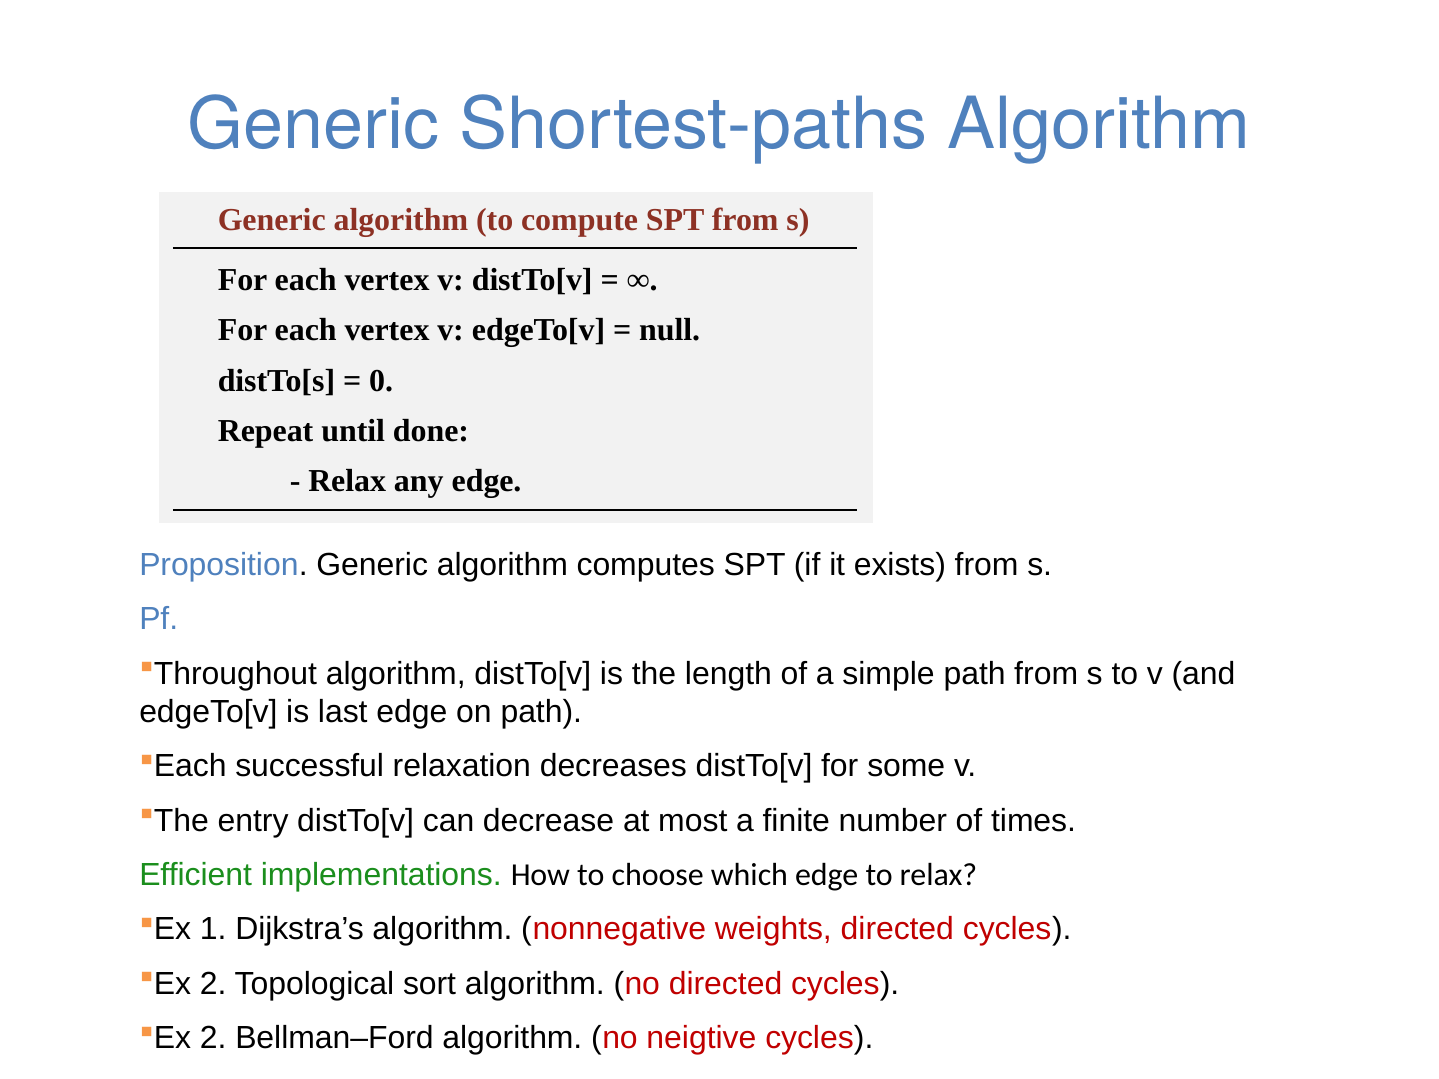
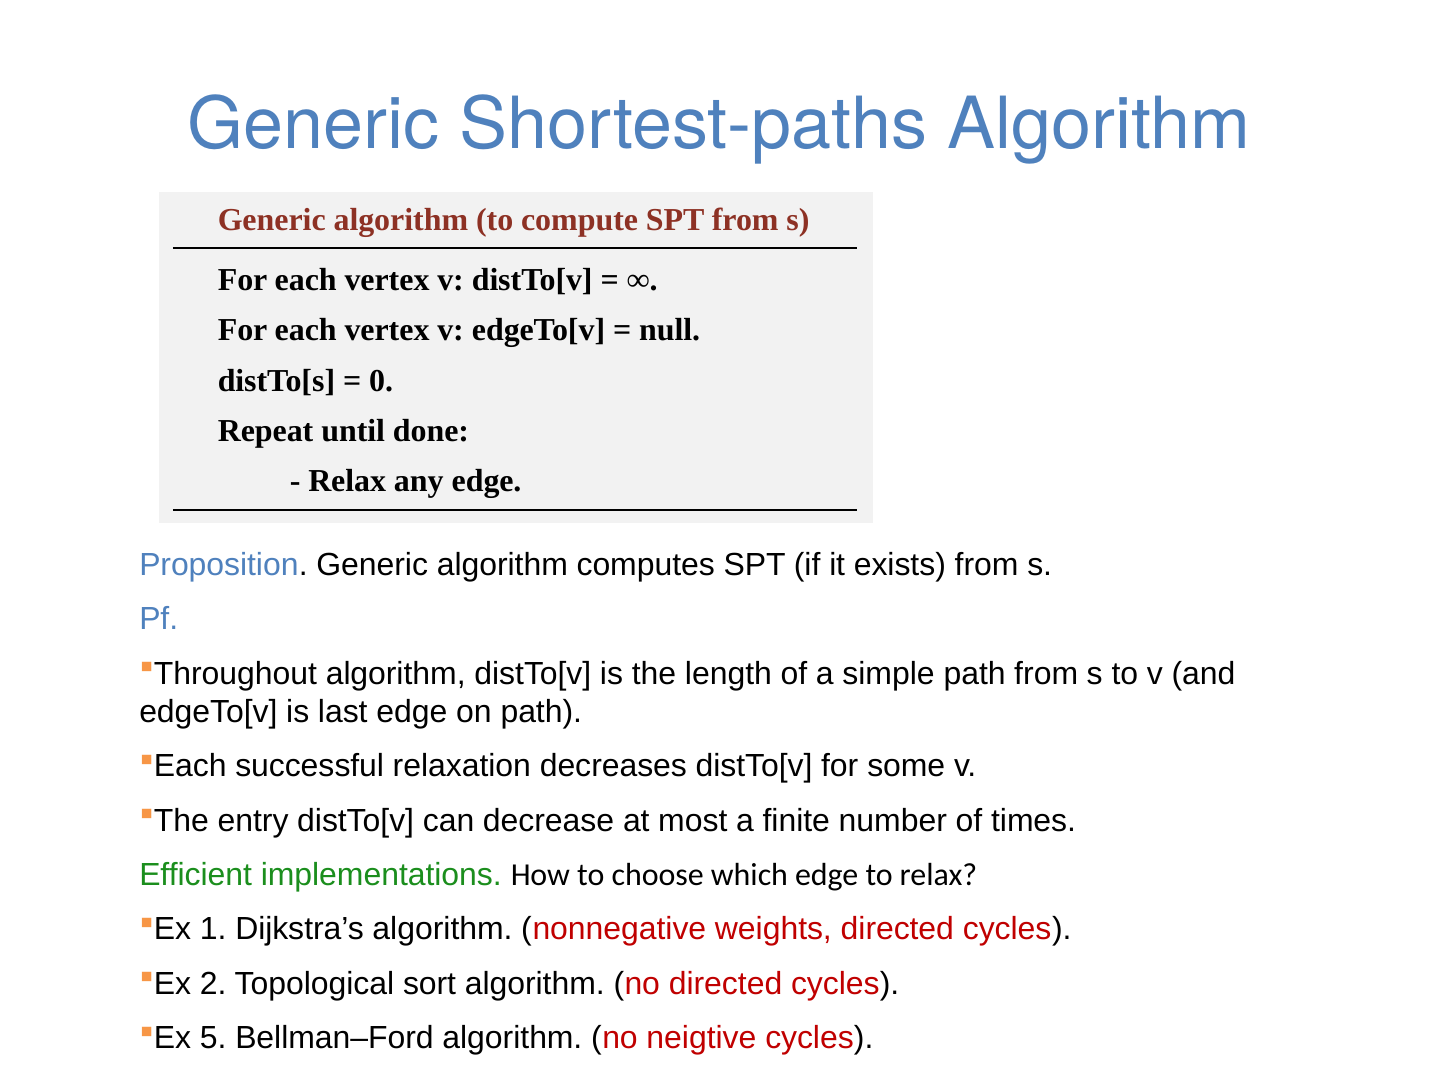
2 at (213, 1038): 2 -> 5
